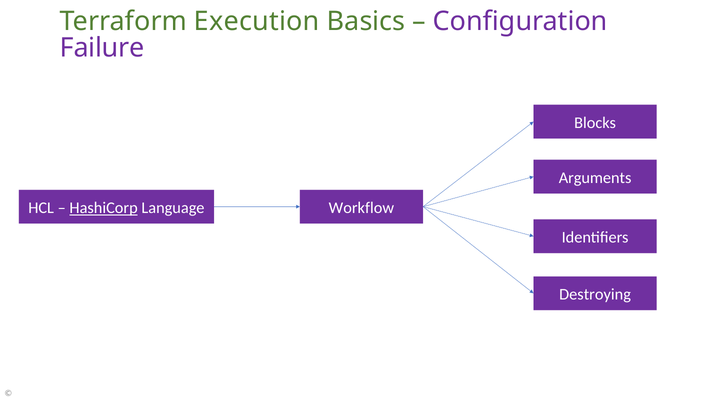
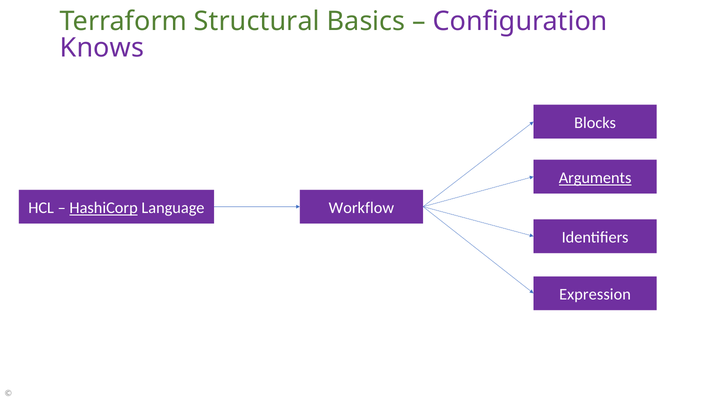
Execution: Execution -> Structural
Failure: Failure -> Knows
Arguments underline: none -> present
Destroying: Destroying -> Expression
